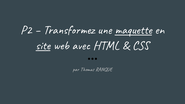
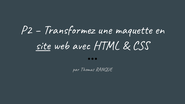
maquette underline: present -> none
